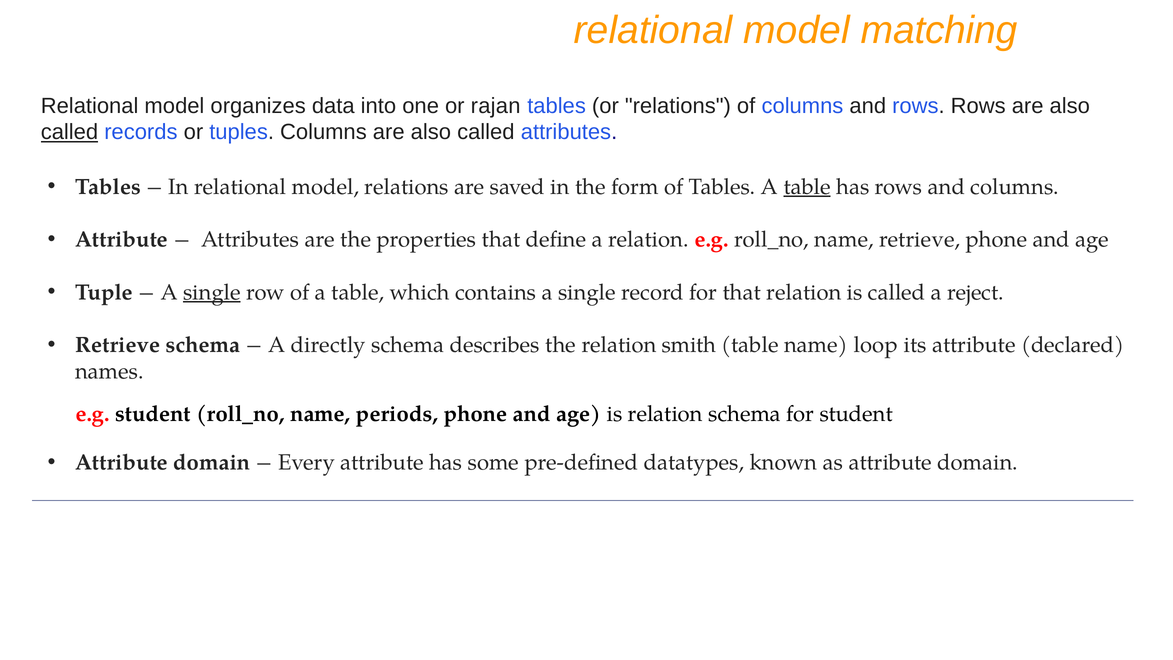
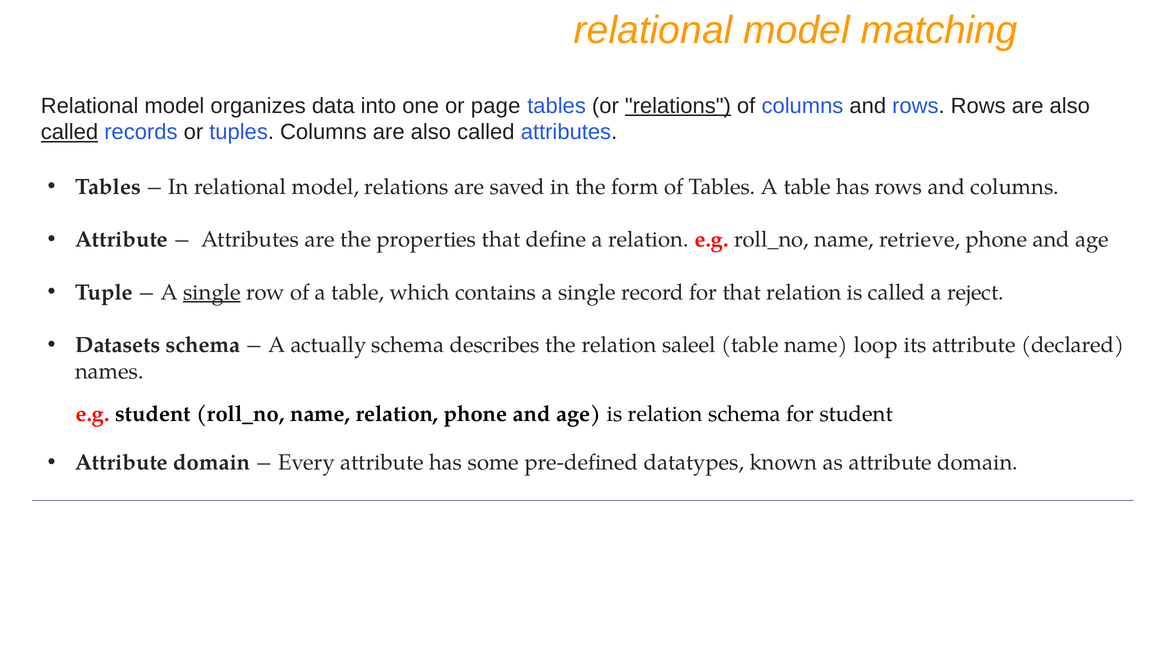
rajan: rajan -> page
relations at (678, 106) underline: none -> present
table at (807, 187) underline: present -> none
Retrieve at (118, 345): Retrieve -> Datasets
directly: directly -> actually
smith: smith -> saleel
name periods: periods -> relation
